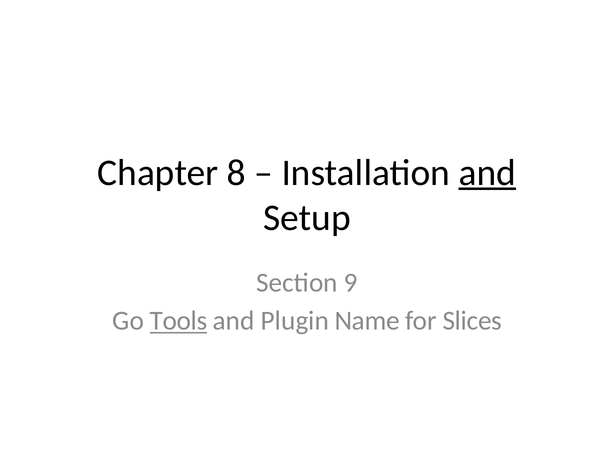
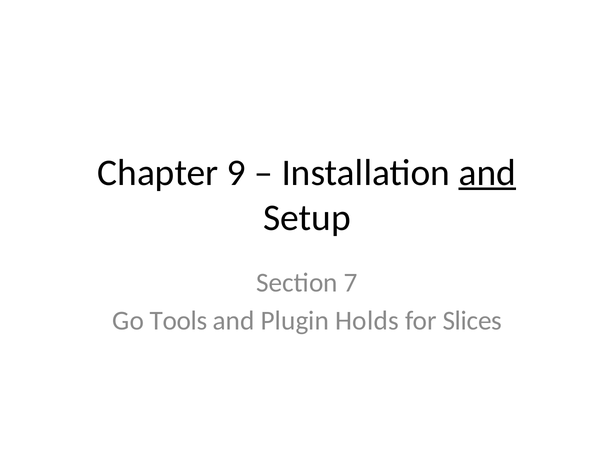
8: 8 -> 9
9: 9 -> 7
Tools underline: present -> none
Name: Name -> Holds
